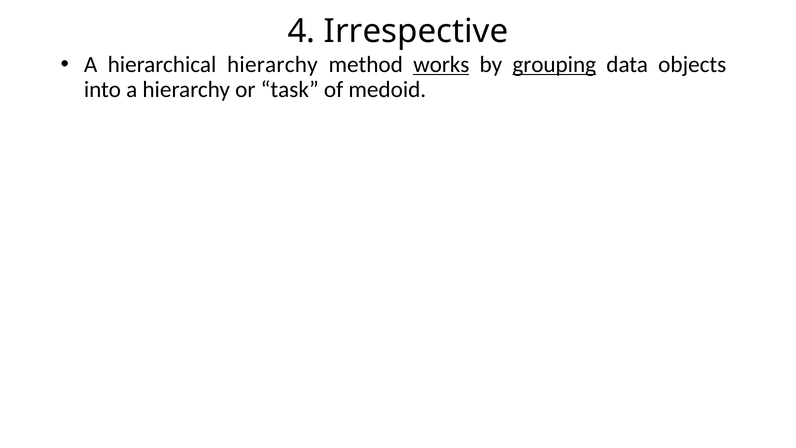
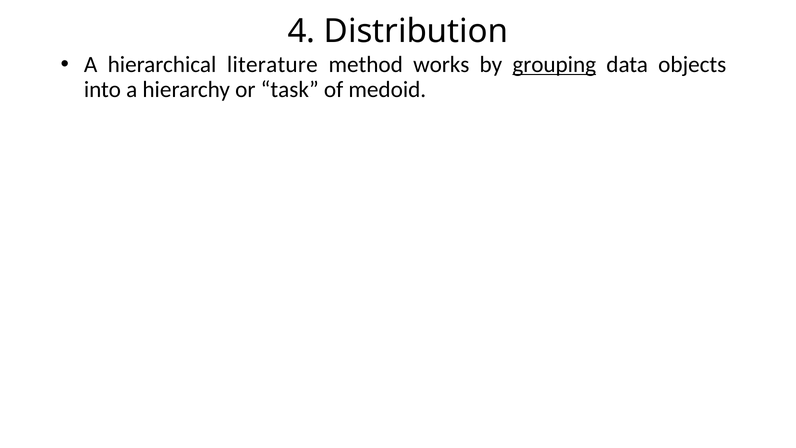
Irrespective: Irrespective -> Distribution
hierarchical hierarchy: hierarchy -> literature
works underline: present -> none
